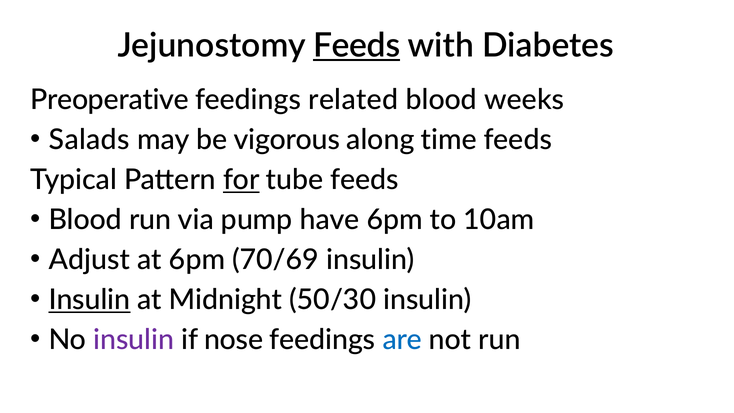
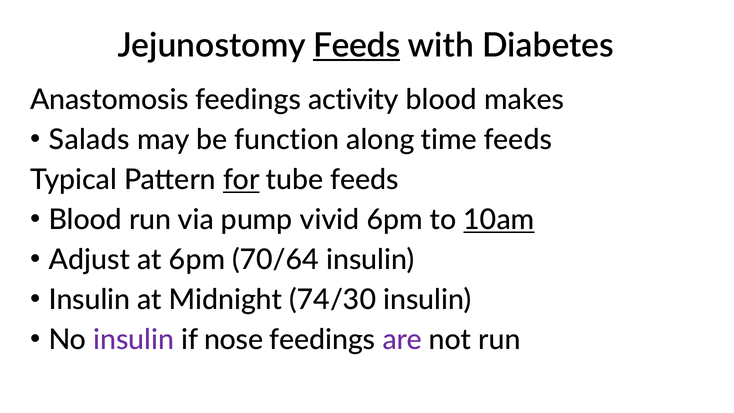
Preoperative: Preoperative -> Anastomosis
related: related -> activity
weeks: weeks -> makes
vigorous: vigorous -> function
have: have -> vivid
10am underline: none -> present
70/69: 70/69 -> 70/64
Insulin at (89, 300) underline: present -> none
50/30: 50/30 -> 74/30
are colour: blue -> purple
